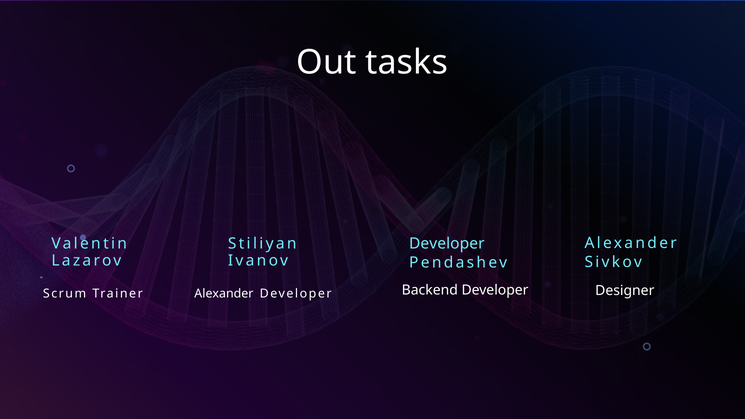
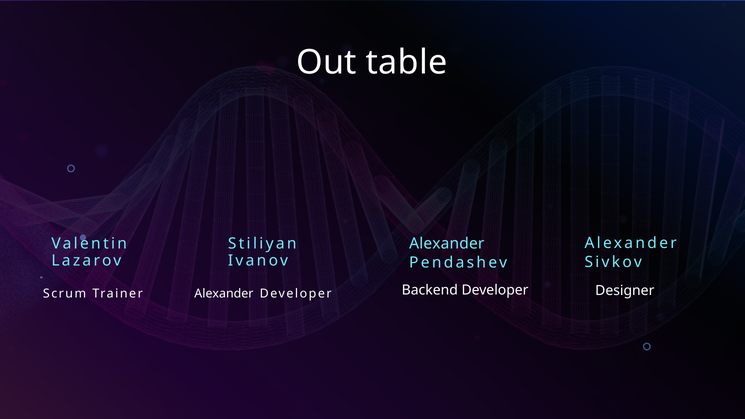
tasks: tasks -> table
Developer at (447, 244): Developer -> Alexander
